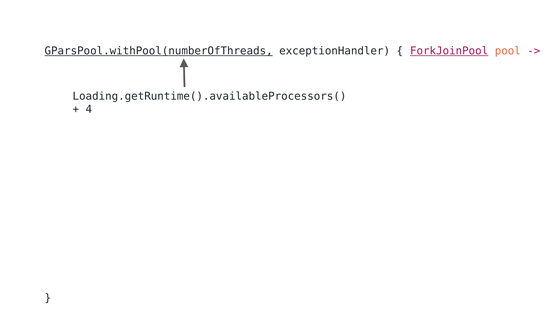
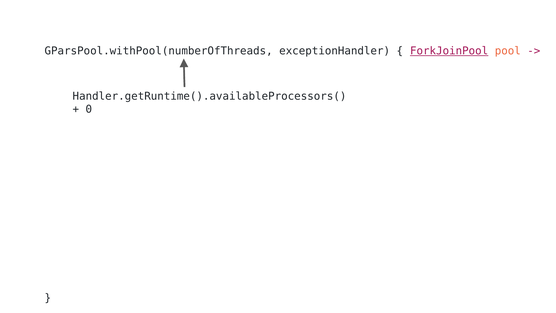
GParsPool.withPool(numberOfThreads underline: present -> none
Loading.getRuntime().availableProcessors(: Loading.getRuntime().availableProcessors( -> Handler.getRuntime().availableProcessors(
4: 4 -> 0
